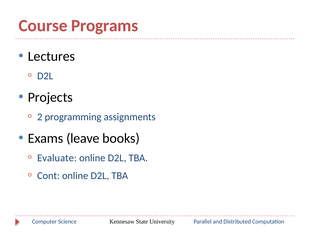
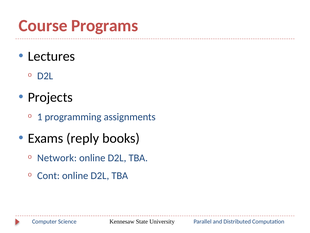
2: 2 -> 1
leave: leave -> reply
Evaluate: Evaluate -> Network
